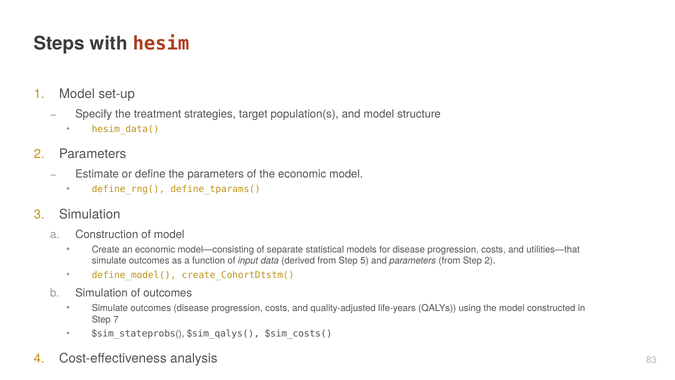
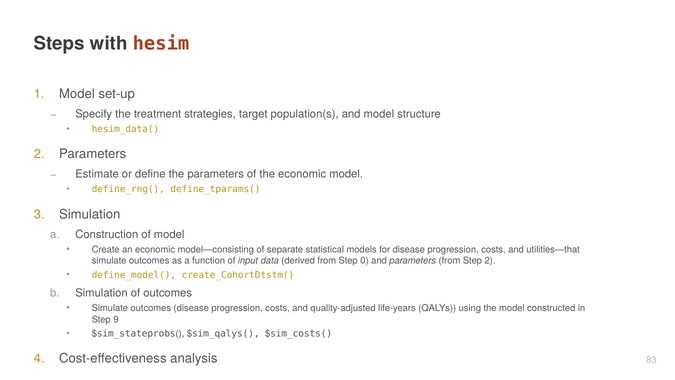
5: 5 -> 0
7: 7 -> 9
